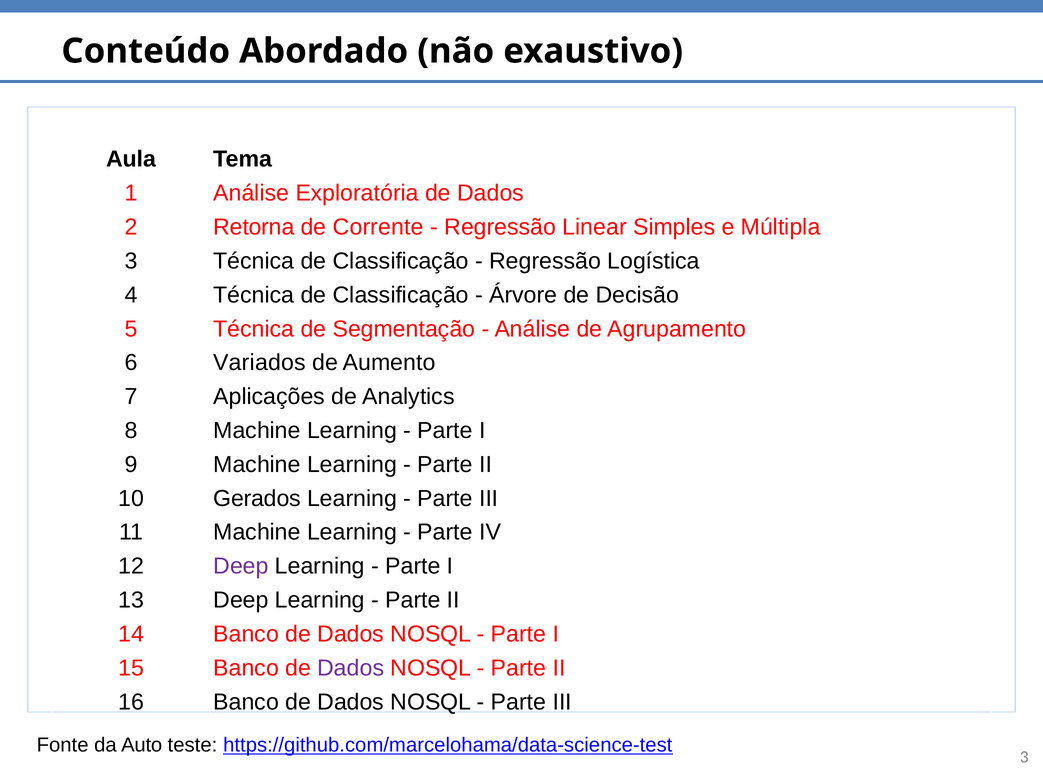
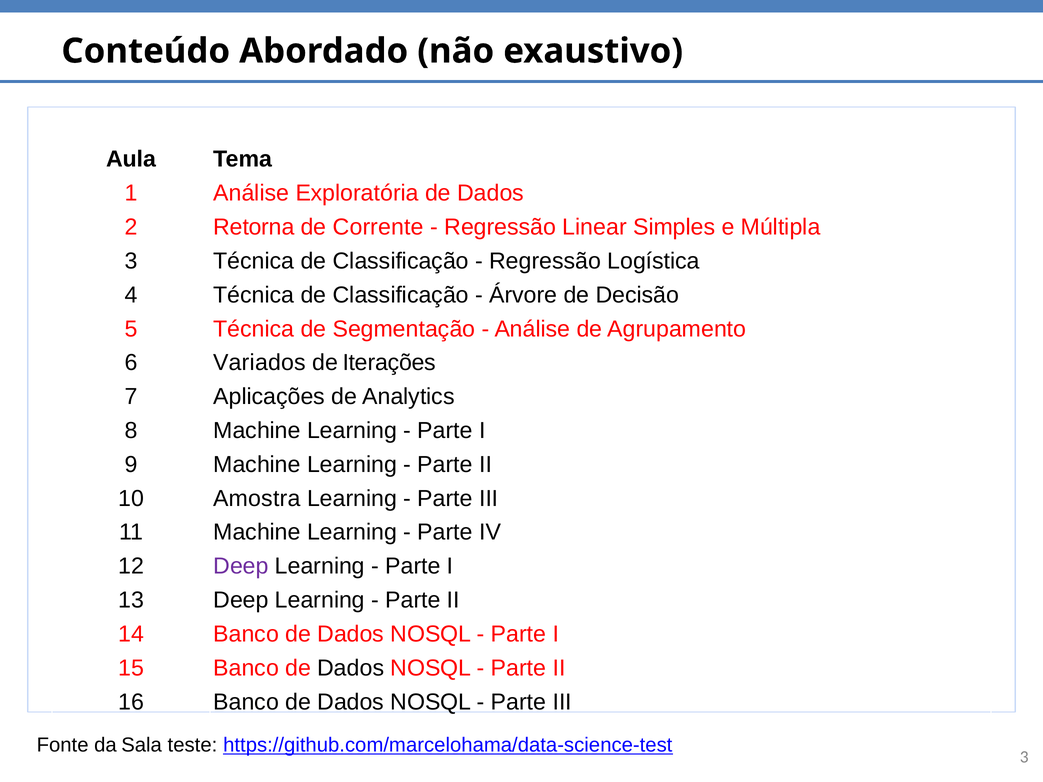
Aumento: Aumento -> Iterações
Gerados: Gerados -> Amostra
Dados at (351, 668) colour: purple -> black
Auto: Auto -> Sala
